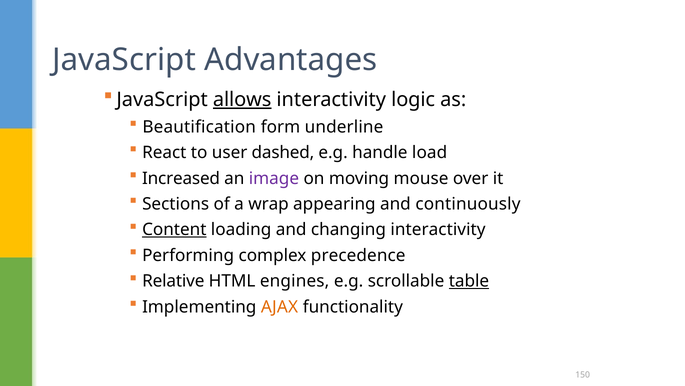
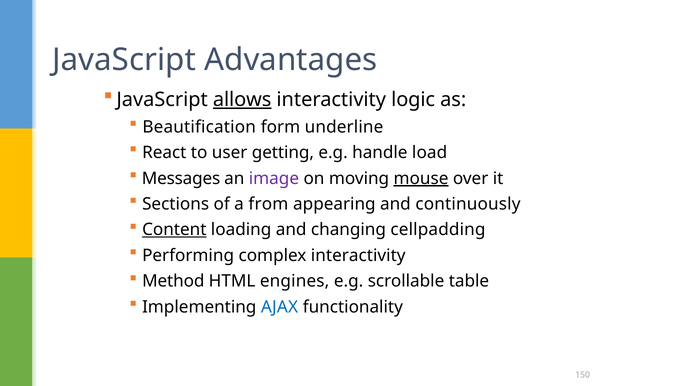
dashed: dashed -> getting
Increased: Increased -> Messages
mouse underline: none -> present
wrap: wrap -> from
changing interactivity: interactivity -> cellpadding
complex precedence: precedence -> interactivity
Relative: Relative -> Method
table underline: present -> none
AJAX colour: orange -> blue
